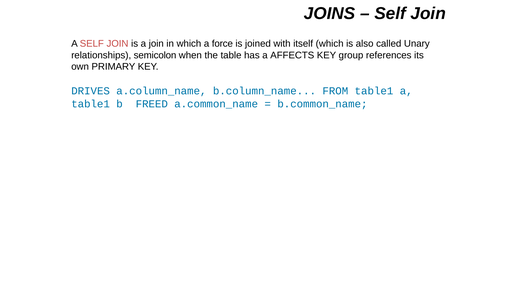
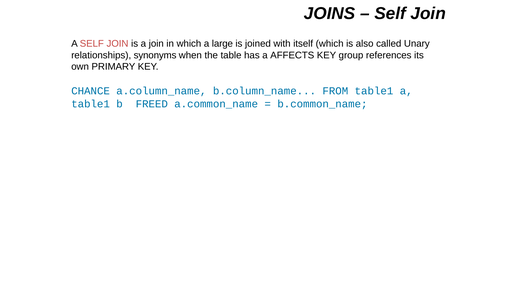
force: force -> large
semicolon: semicolon -> synonyms
DRIVES: DRIVES -> CHANCE
